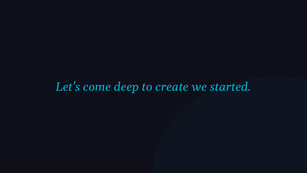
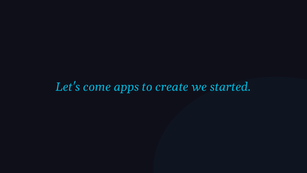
deep: deep -> apps
